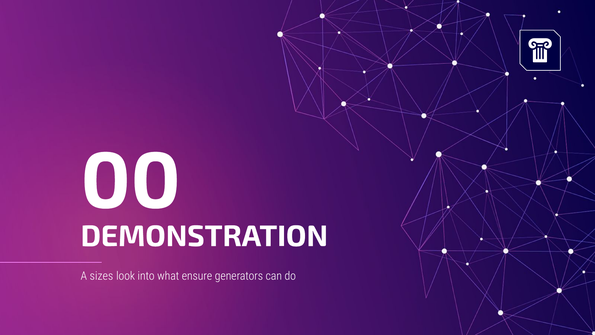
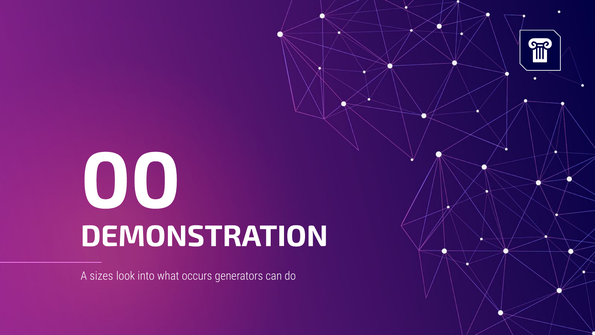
ensure: ensure -> occurs
